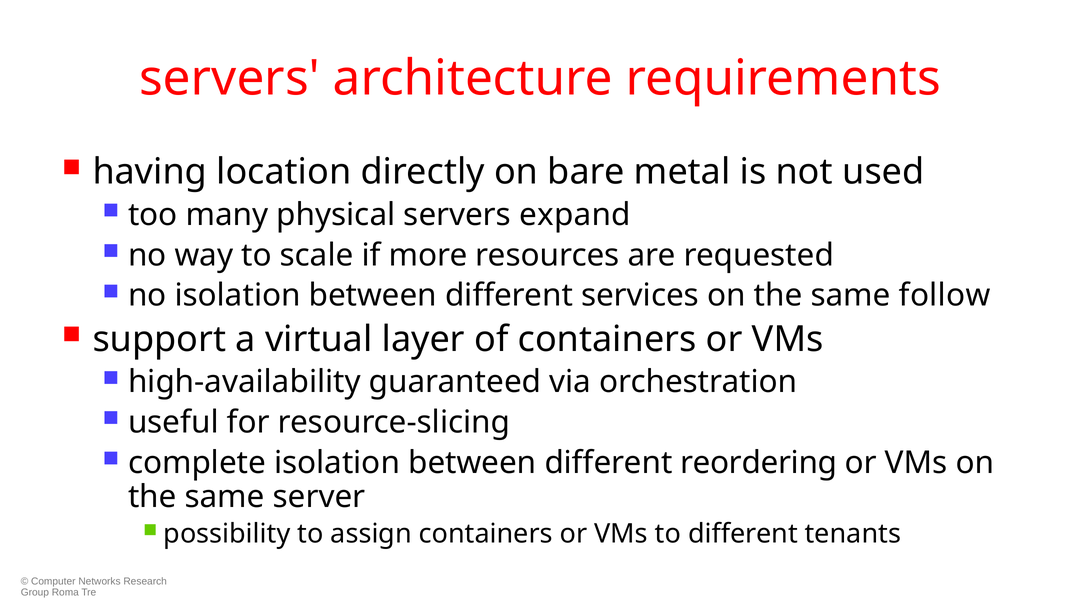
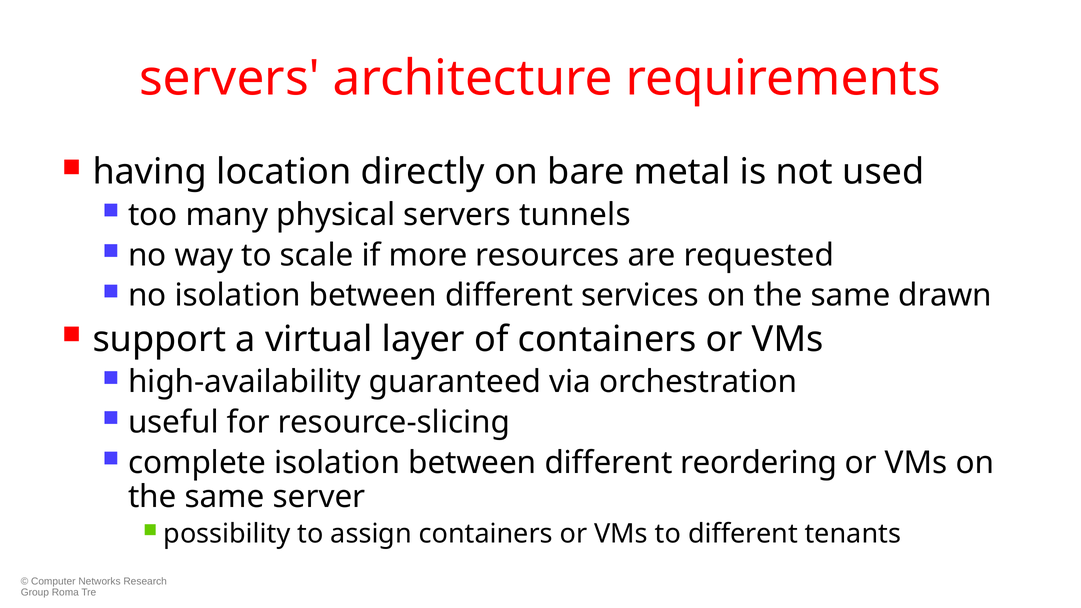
expand: expand -> tunnels
follow: follow -> drawn
